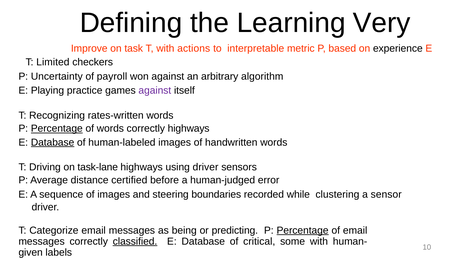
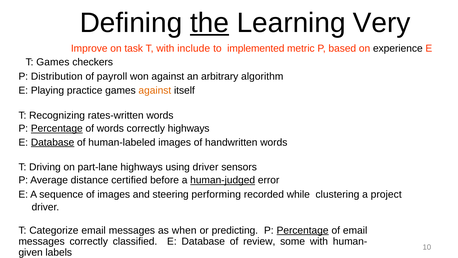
the underline: none -> present
actions: actions -> include
interpretable: interpretable -> implemented
T Limited: Limited -> Games
Uncertainty: Uncertainty -> Distribution
against at (155, 90) colour: purple -> orange
task-lane: task-lane -> part-lane
human-judged underline: none -> present
boundaries: boundaries -> performing
sensor: sensor -> project
being: being -> when
classified underline: present -> none
critical: critical -> review
